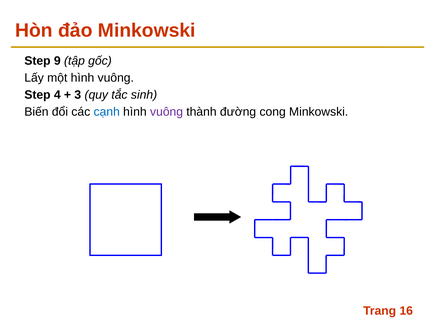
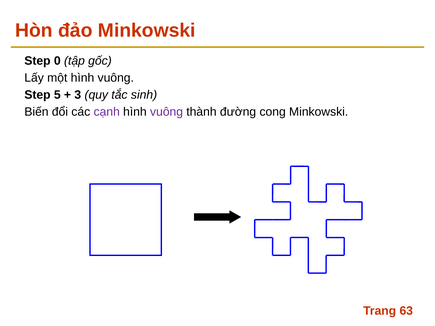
9: 9 -> 0
4: 4 -> 5
cạnh colour: blue -> purple
16: 16 -> 63
